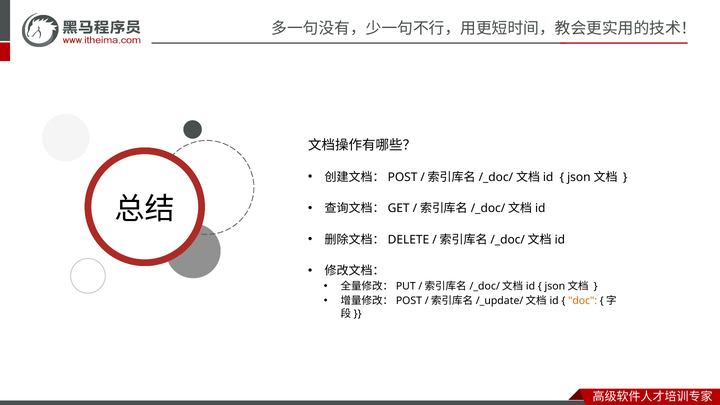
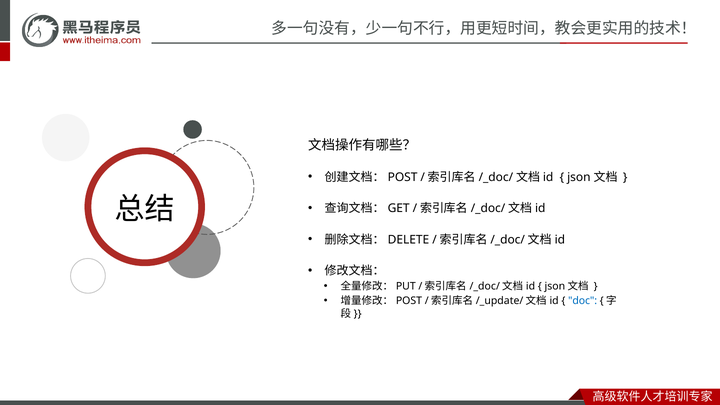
doc colour: orange -> blue
